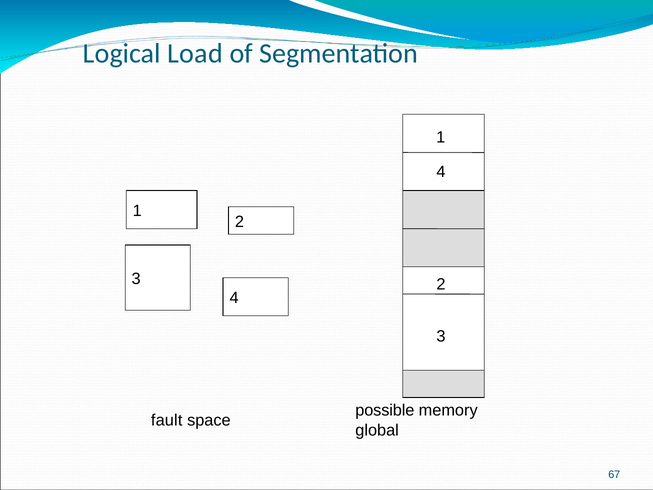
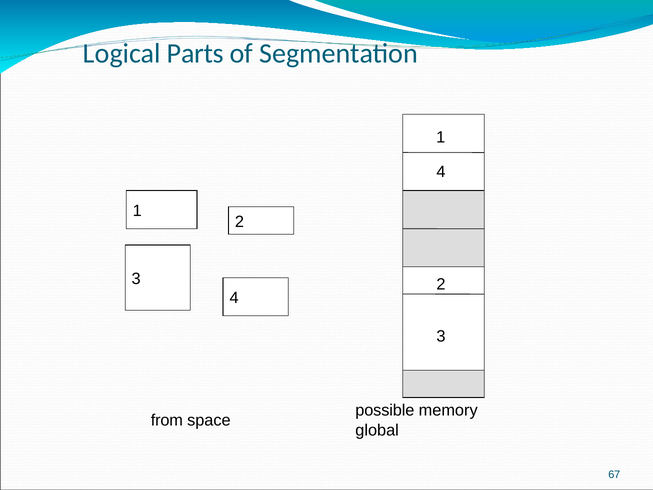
Load: Load -> Parts
fault: fault -> from
